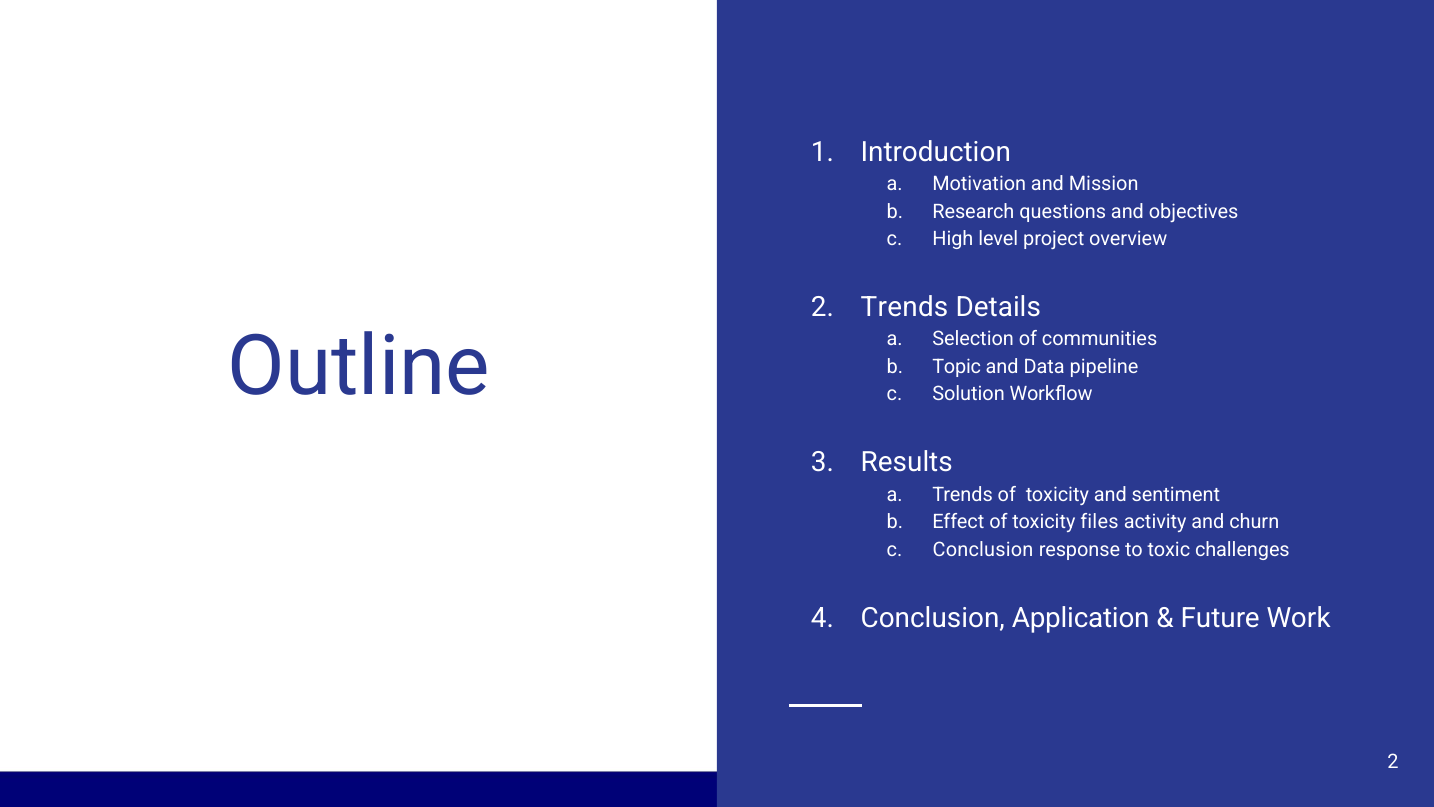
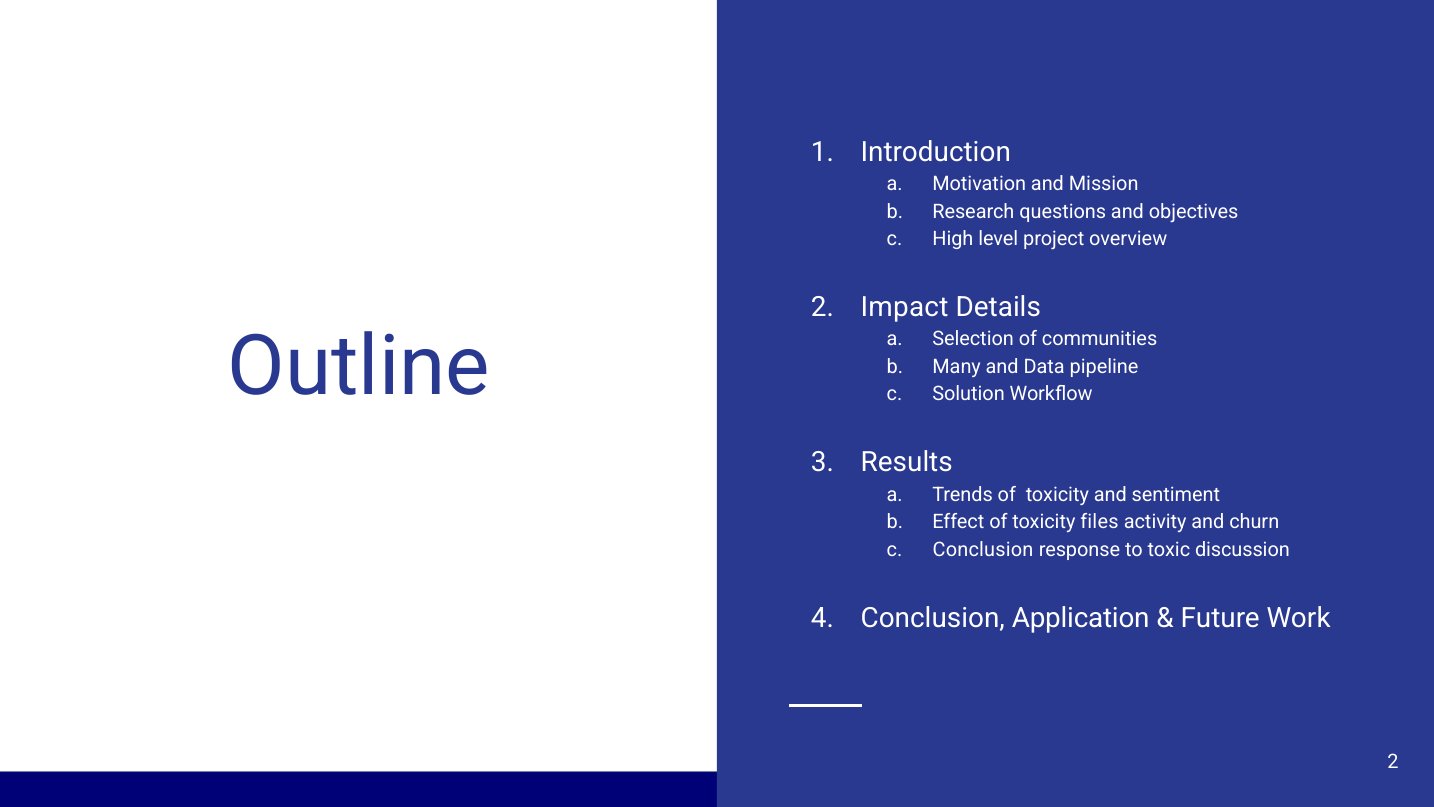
Trends at (905, 307): Trends -> Impact
Topic: Topic -> Many
challenges: challenges -> discussion
